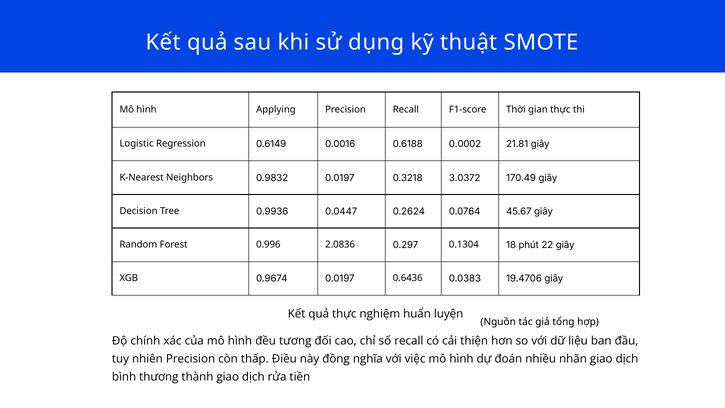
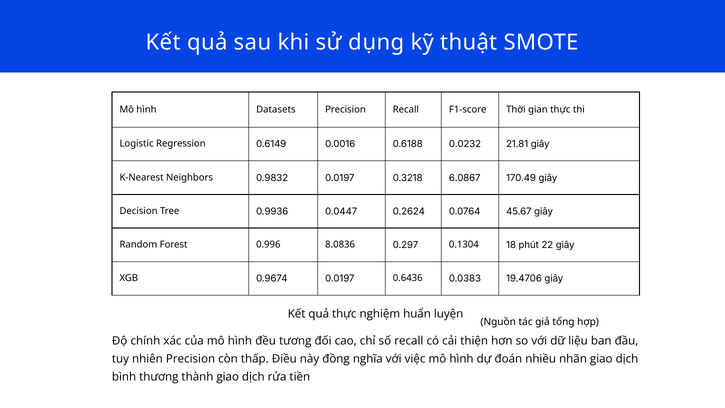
Applying: Applying -> Datasets
0.0002: 0.0002 -> 0.0232
3.0372: 3.0372 -> 6.0867
2.0836: 2.0836 -> 8.0836
